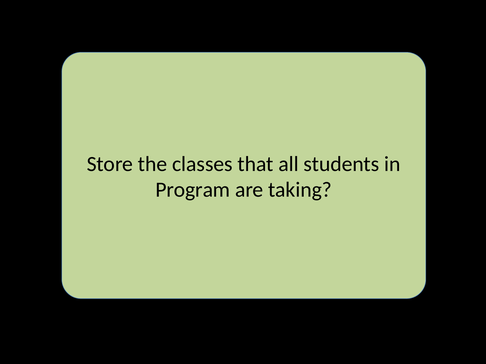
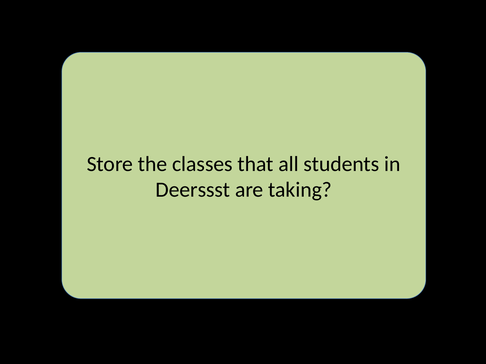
Program: Program -> Deerssst
